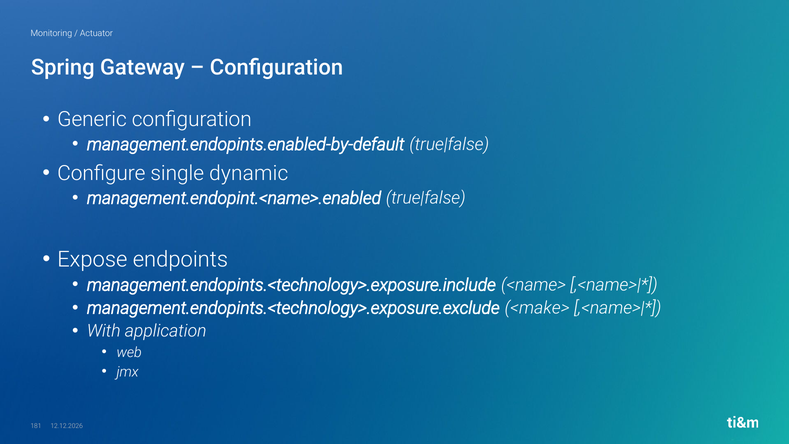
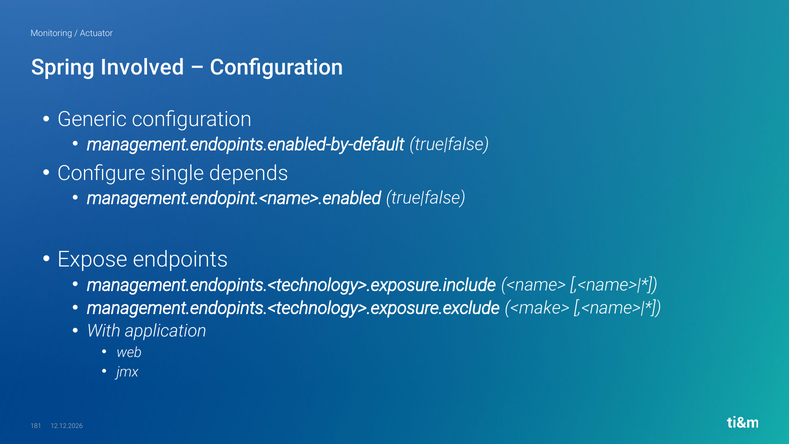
Gateway: Gateway -> Involved
dynamic: dynamic -> depends
